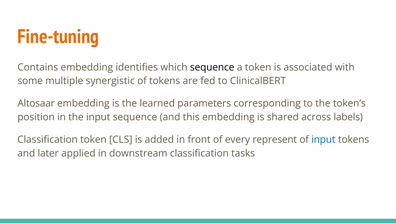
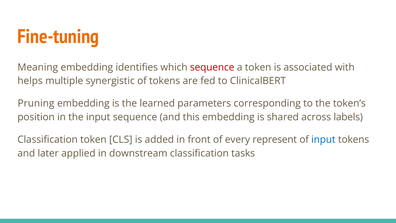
Contains: Contains -> Meaning
sequence at (212, 67) colour: black -> red
some: some -> helps
Altosaar: Altosaar -> Pruning
